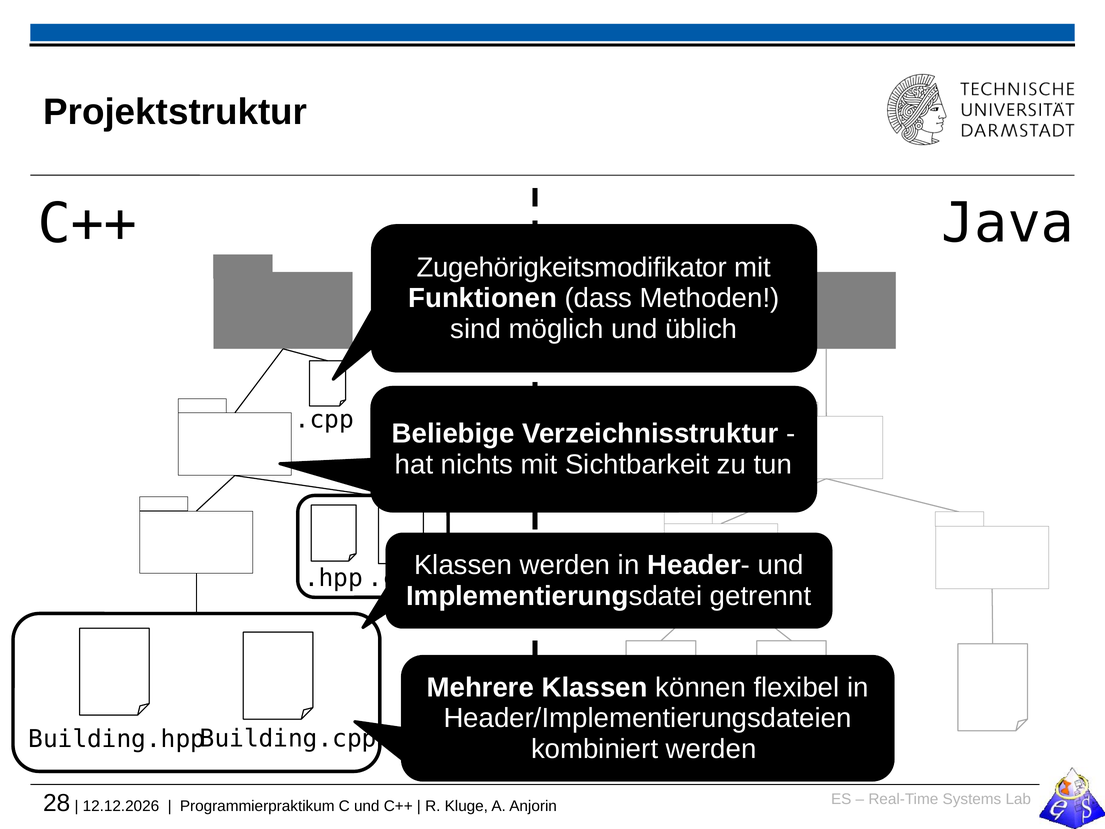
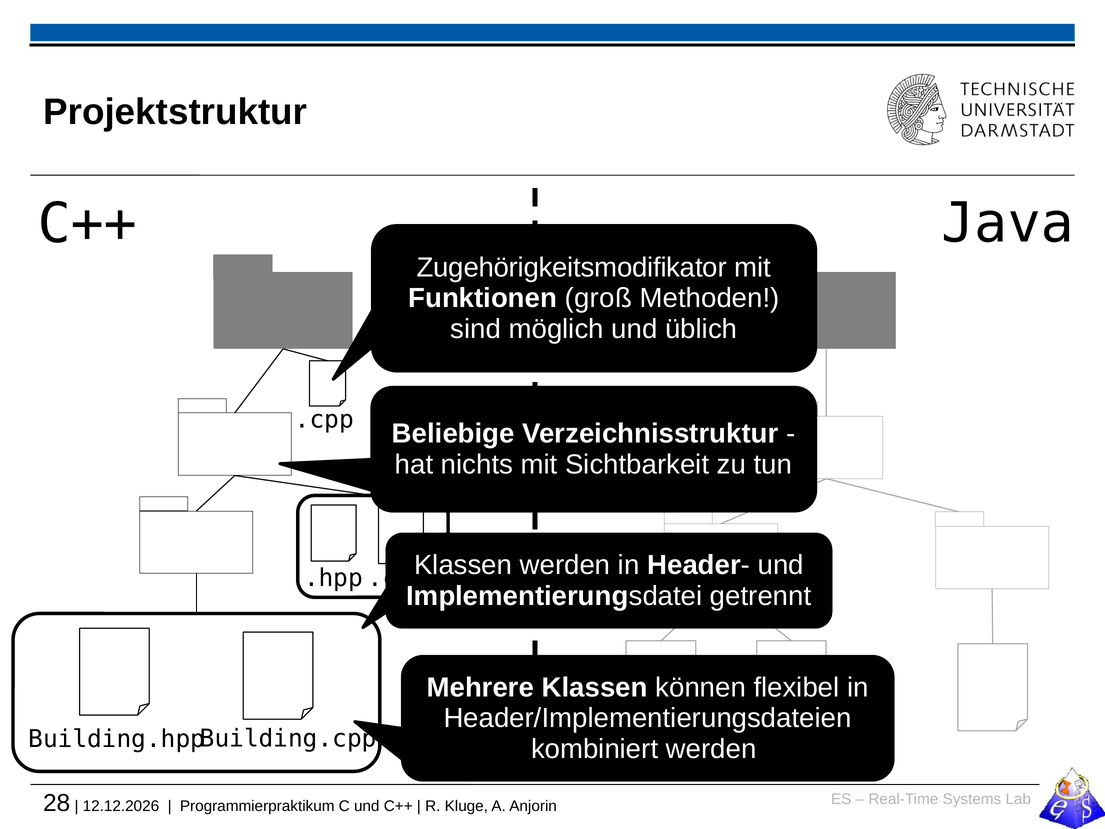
dass: dass -> groß
